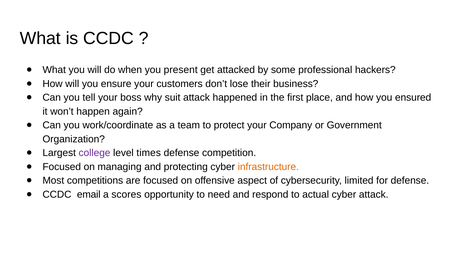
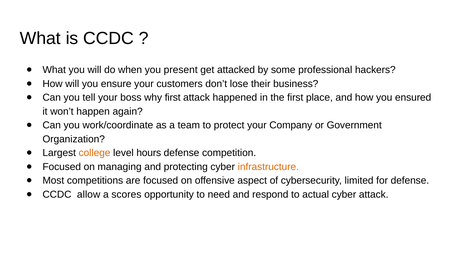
why suit: suit -> first
college colour: purple -> orange
times: times -> hours
email: email -> allow
